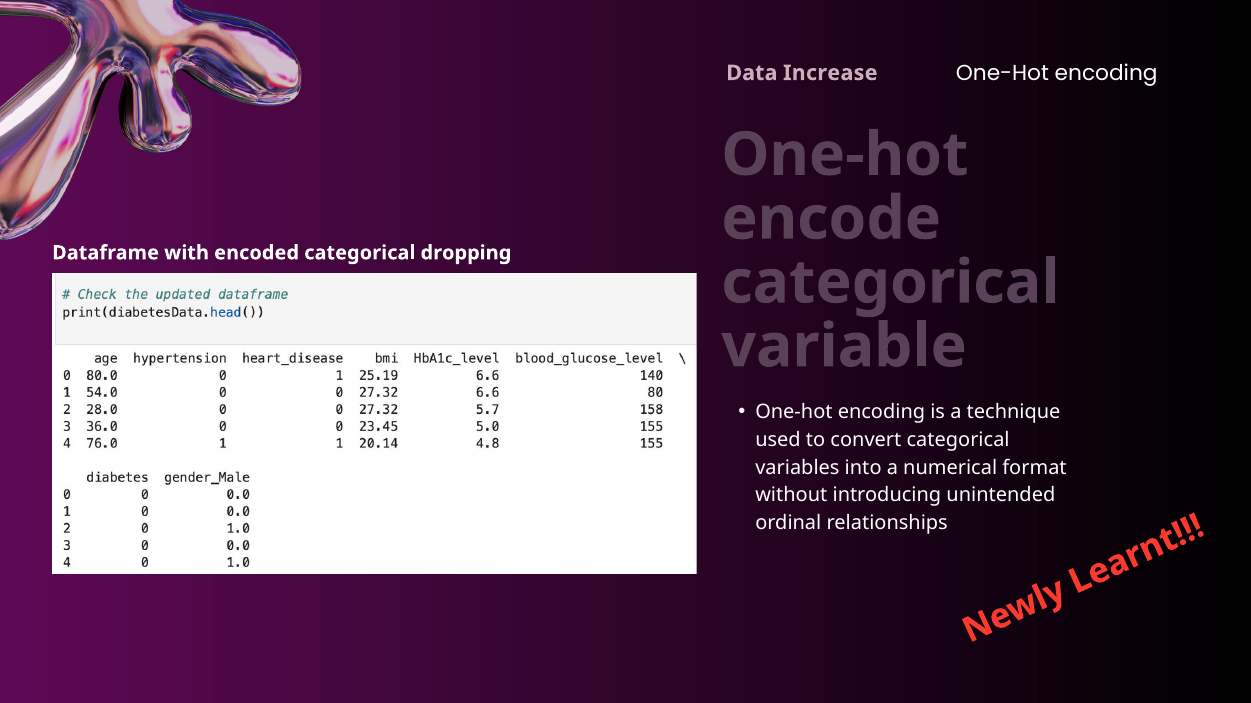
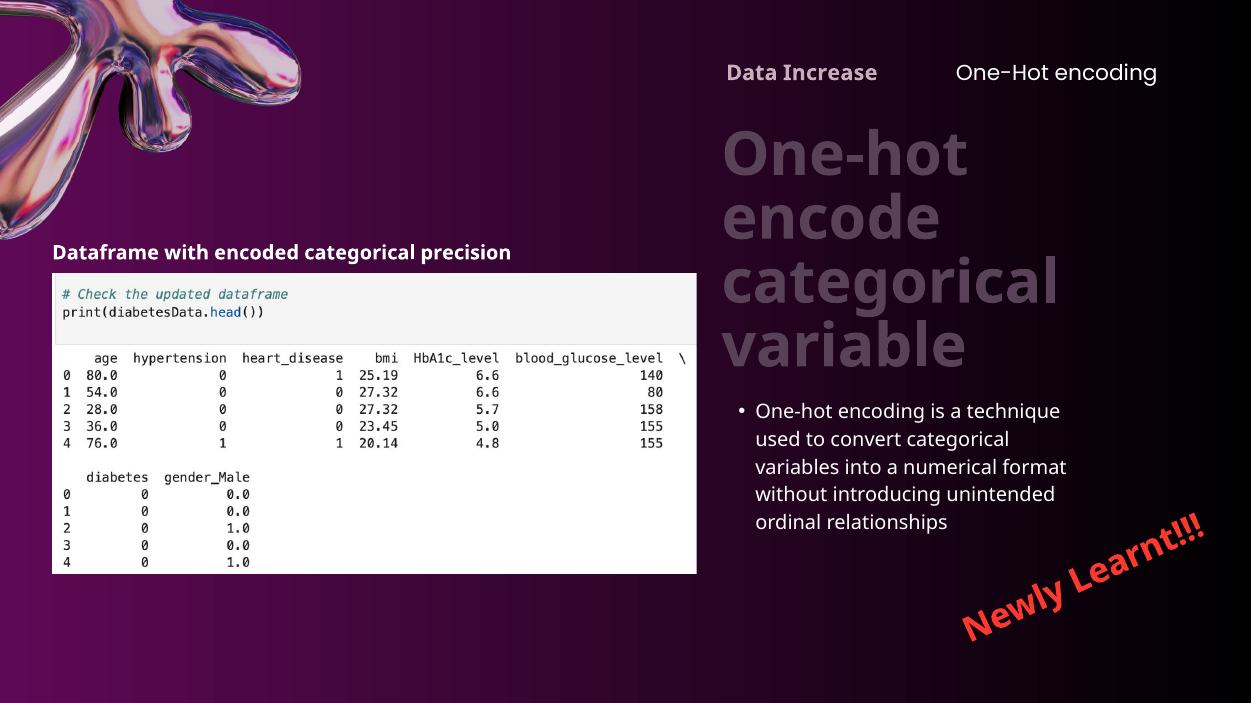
dropping: dropping -> precision
